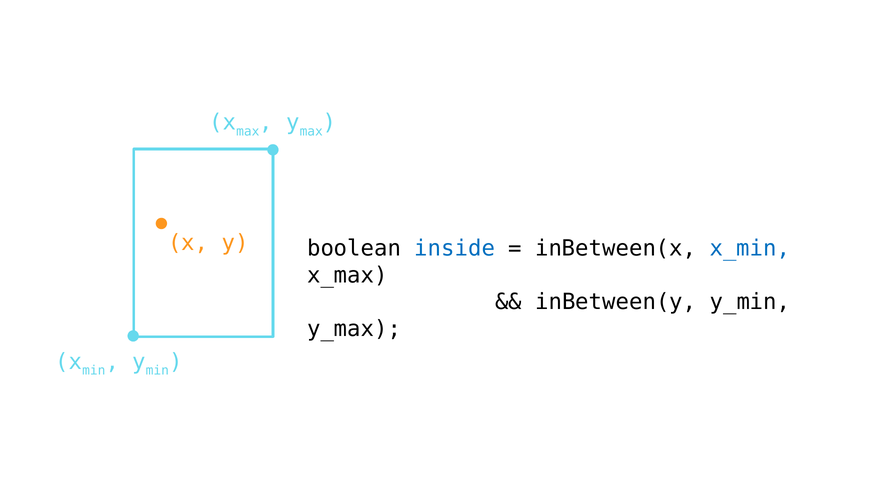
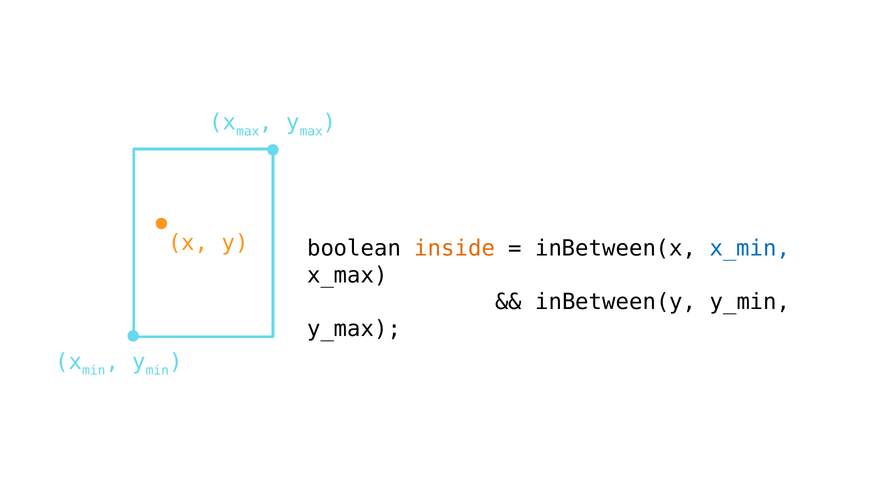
inside colour: blue -> orange
